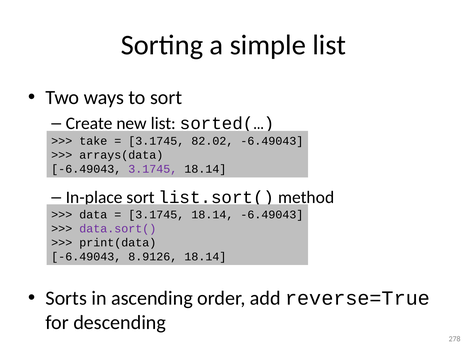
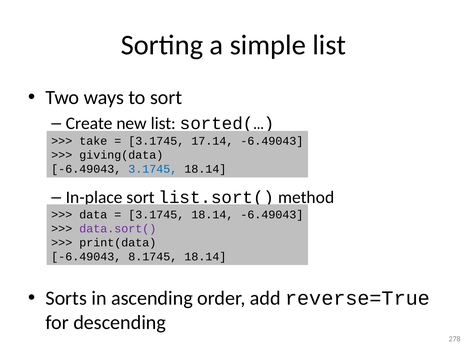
82.02: 82.02 -> 17.14
arrays(data: arrays(data -> giving(data
3.1745 at (153, 169) colour: purple -> blue
8.9126: 8.9126 -> 8.1745
